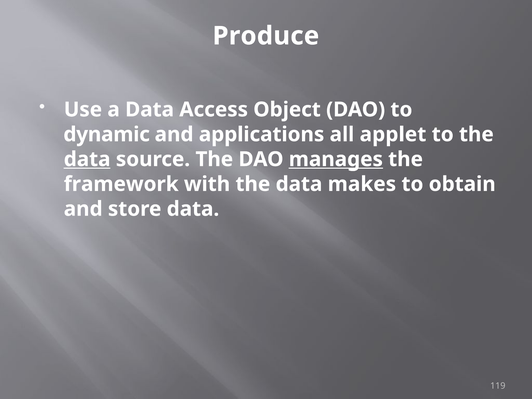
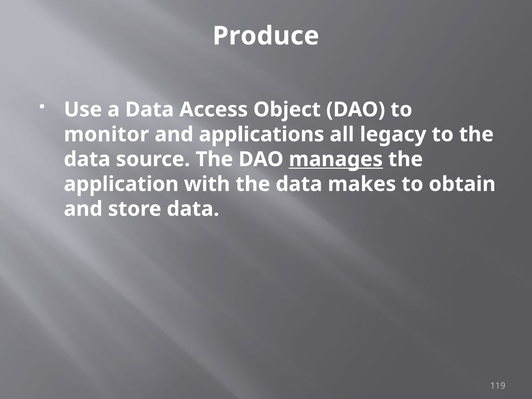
dynamic: dynamic -> monitor
applet: applet -> legacy
data at (87, 159) underline: present -> none
framework: framework -> application
